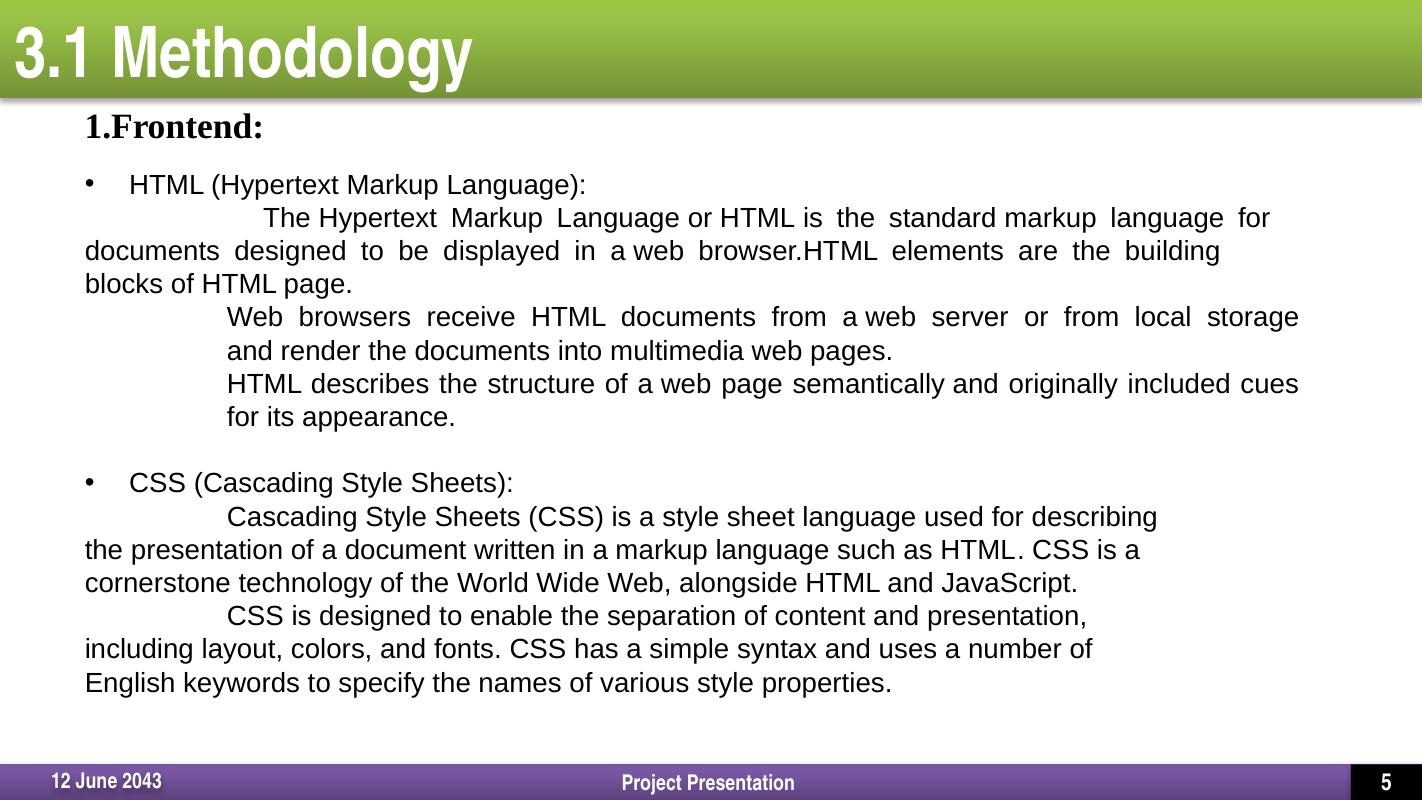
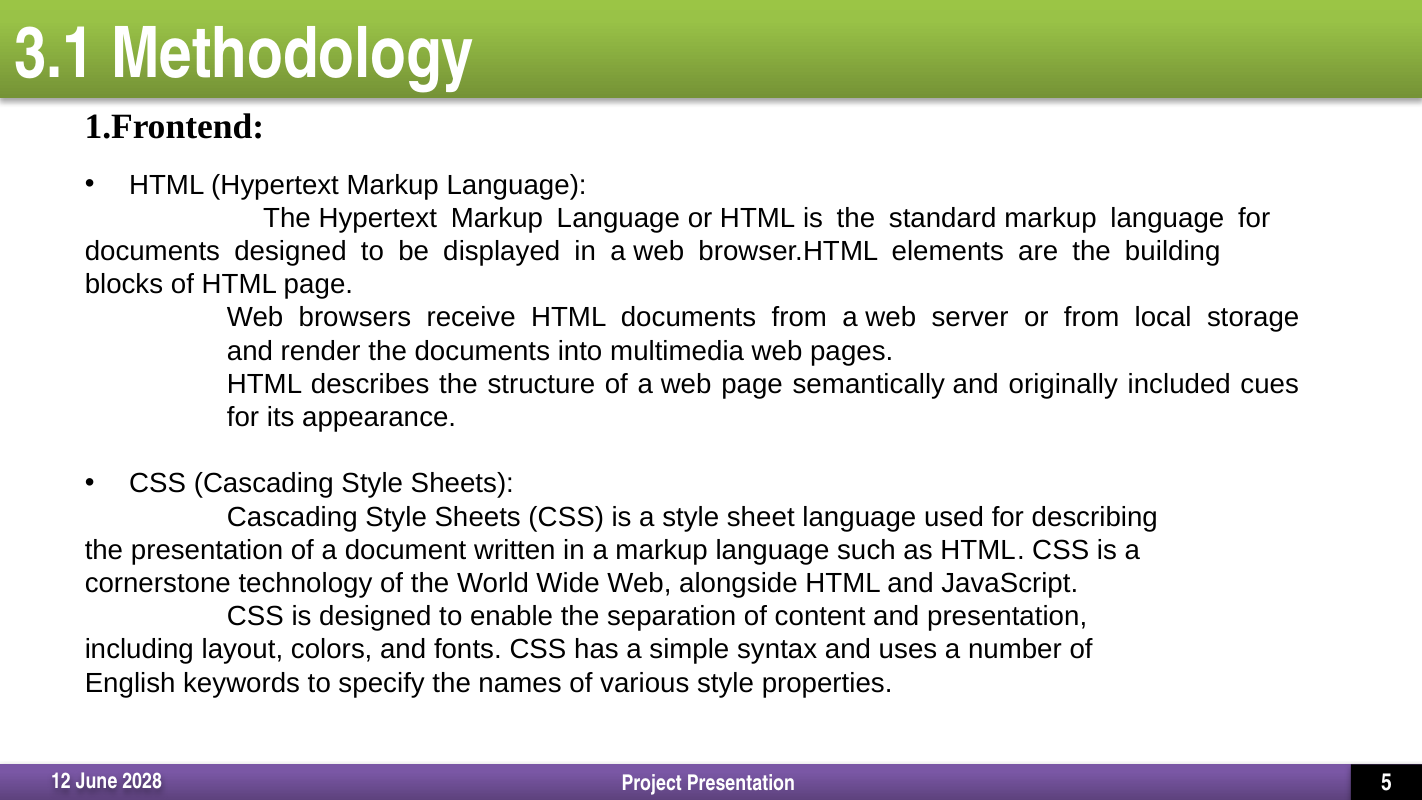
2043: 2043 -> 2028
